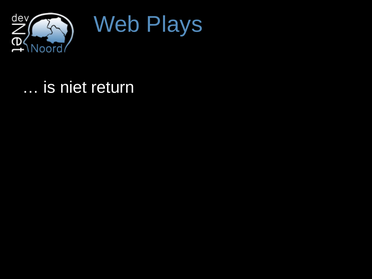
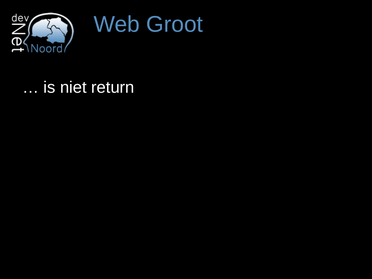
Plays: Plays -> Groot
